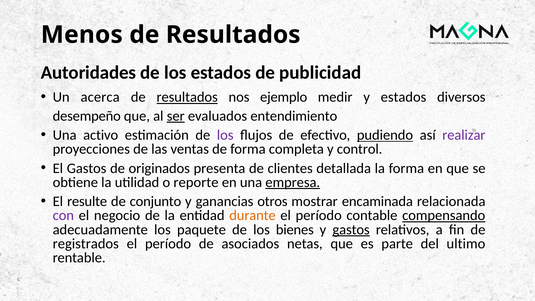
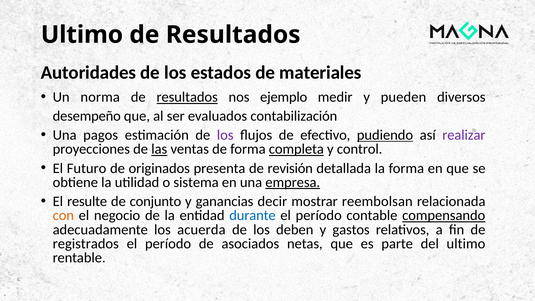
Menos at (82, 35): Menos -> Ultimo
publicidad: publicidad -> materiales
acerca: acerca -> norma
y estados: estados -> pueden
ser underline: present -> none
entendimiento: entendimiento -> contabilización
activo: activo -> pagos
las underline: none -> present
completa underline: none -> present
El Gastos: Gastos -> Futuro
clientes: clientes -> revisión
reporte: reporte -> sistema
otros: otros -> decir
encaminada: encaminada -> reembolsan
con colour: purple -> orange
durante colour: orange -> blue
paquete: paquete -> acuerda
bienes: bienes -> deben
gastos at (351, 230) underline: present -> none
